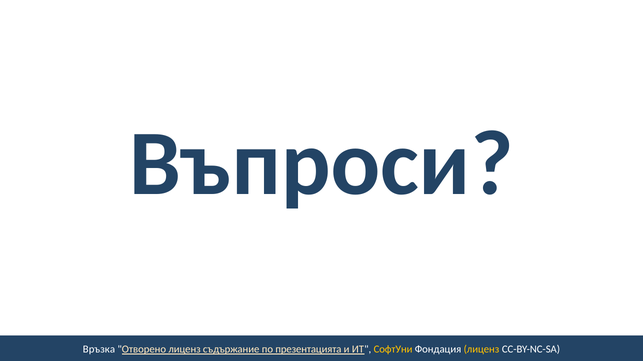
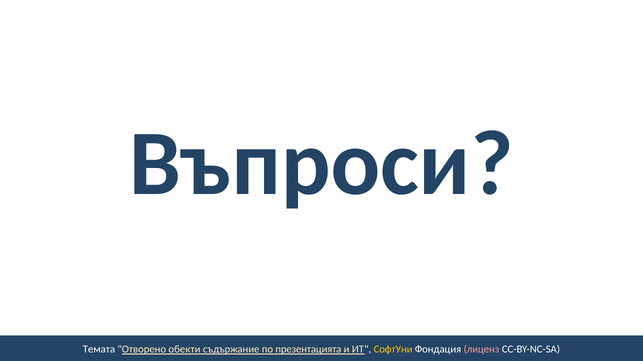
Връзка: Връзка -> Темата
Отворено лиценз: лиценз -> обекти
лиценз at (481, 350) colour: yellow -> pink
